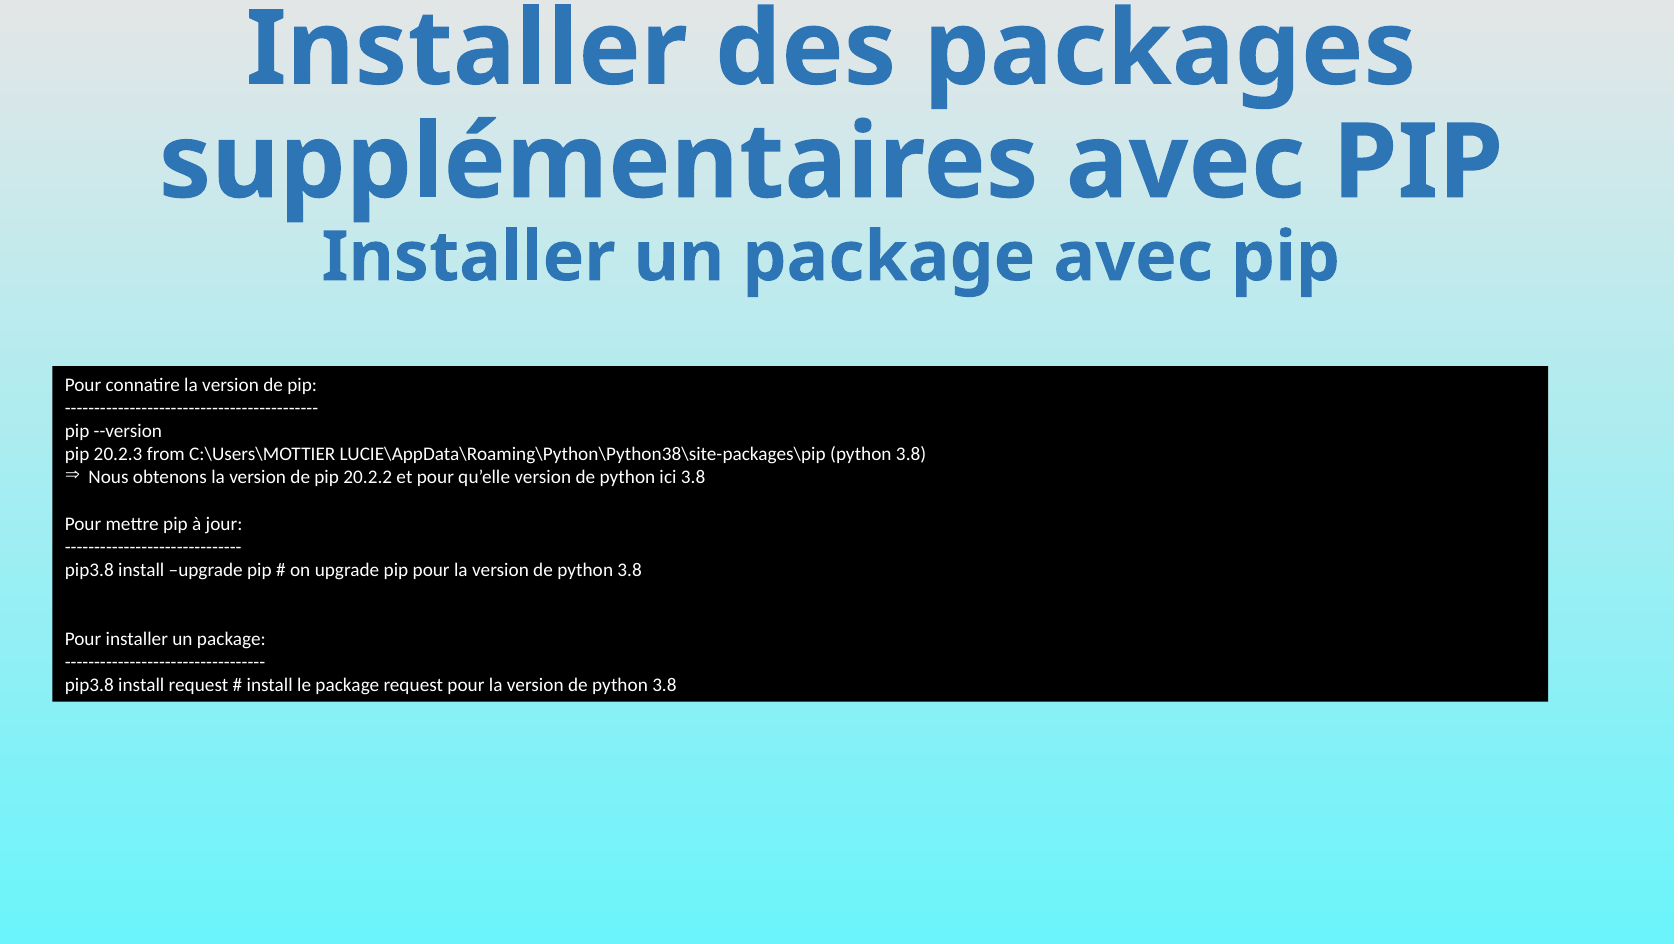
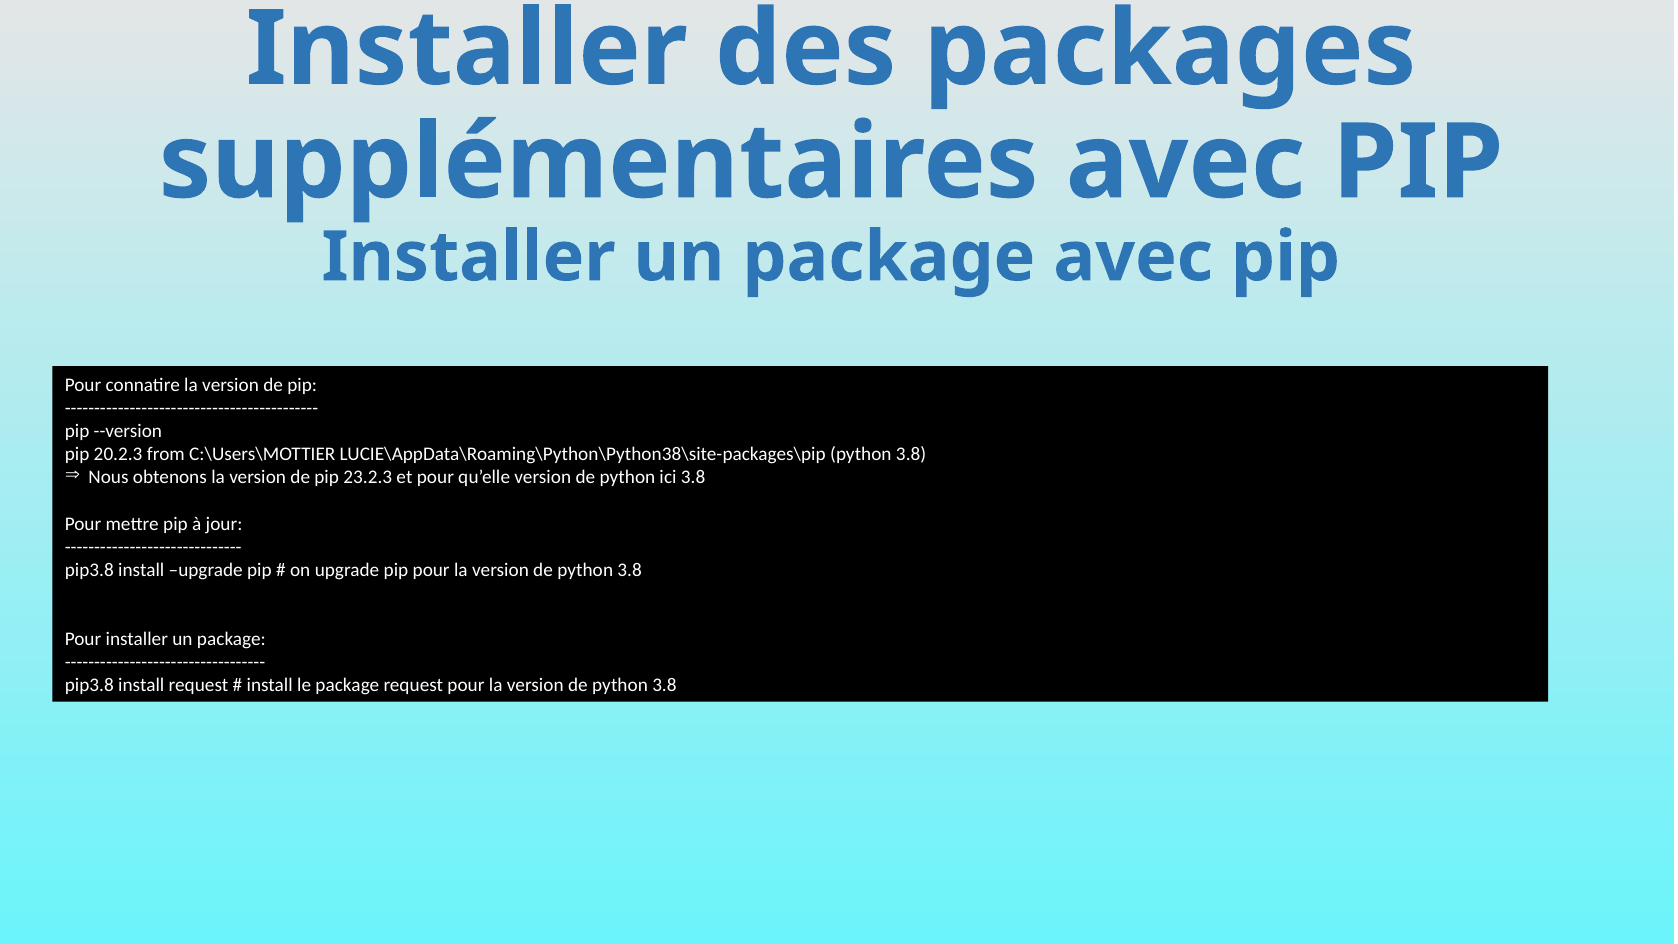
20.2.2: 20.2.2 -> 23.2.3
